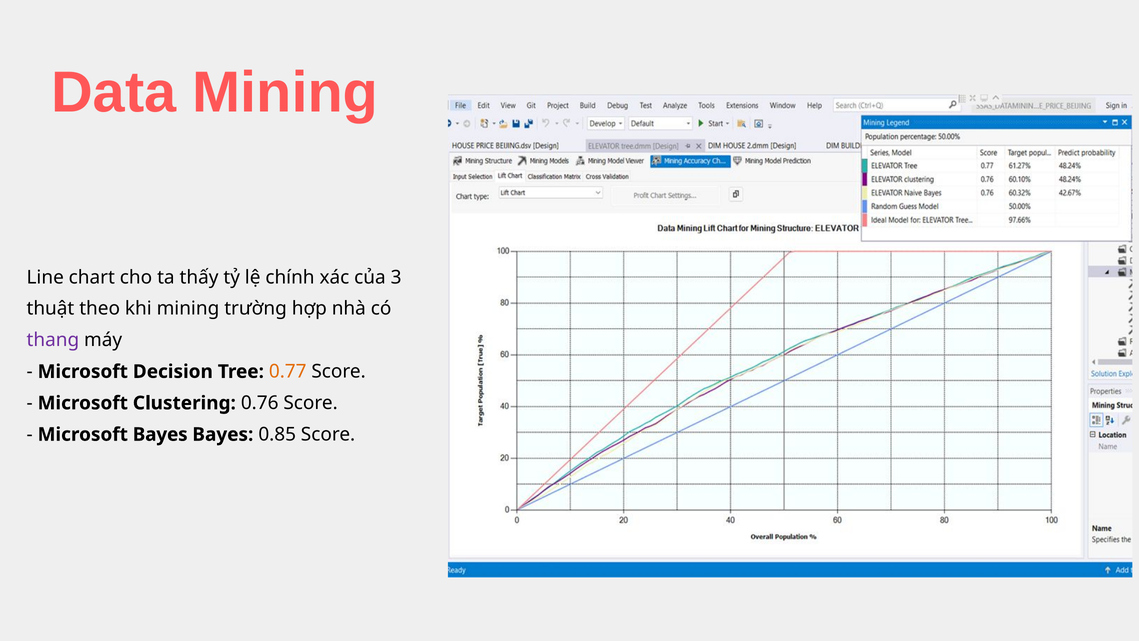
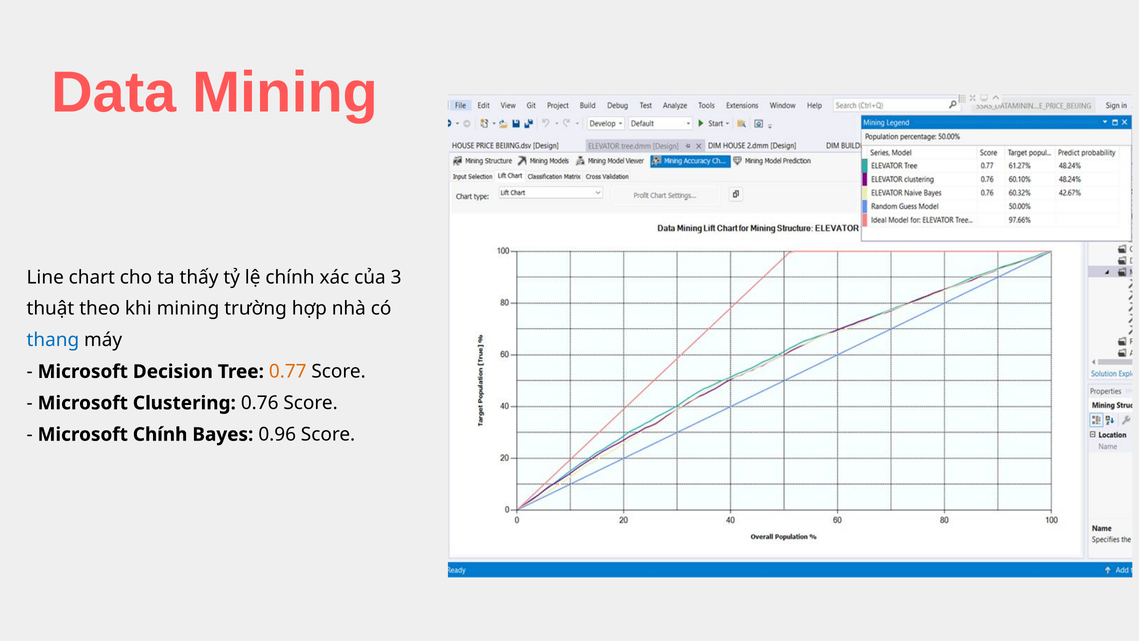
thang colour: purple -> blue
Microsoft Bayes: Bayes -> Chính
0.85: 0.85 -> 0.96
